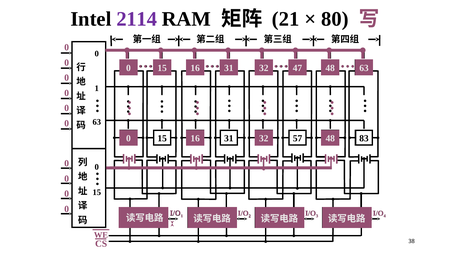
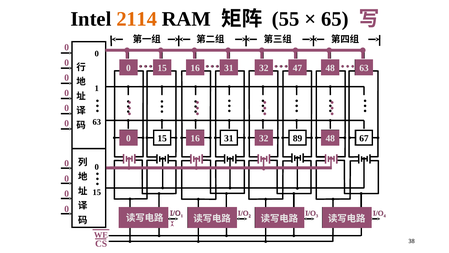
2114 colour: purple -> orange
21: 21 -> 55
80: 80 -> 65
57: 57 -> 89
83: 83 -> 67
